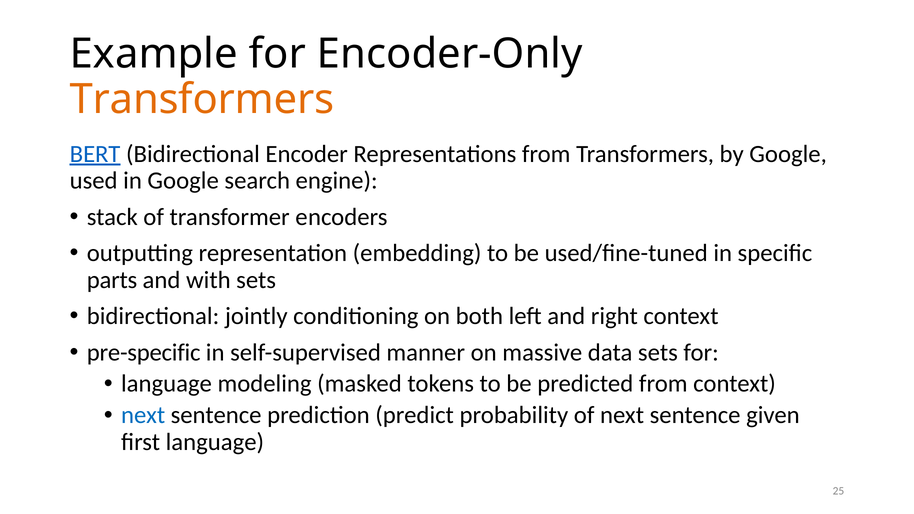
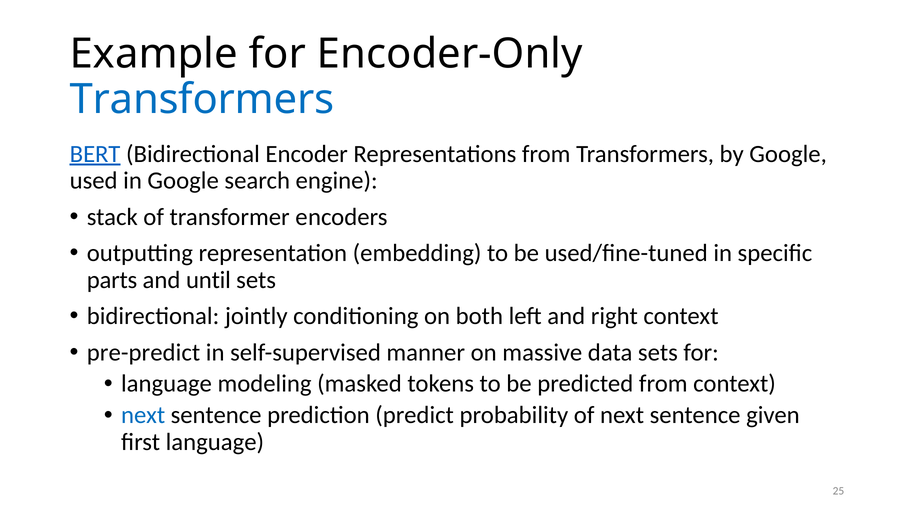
Transformers at (202, 99) colour: orange -> blue
with: with -> until
pre-specific: pre-specific -> pre-predict
